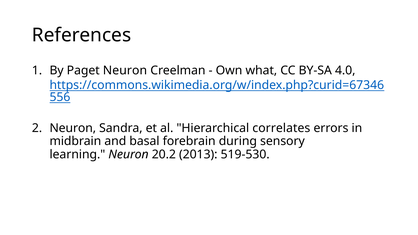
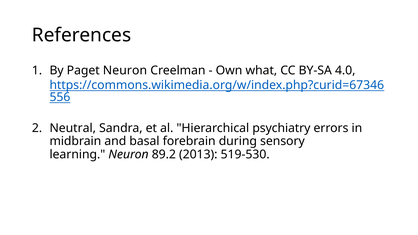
Neuron at (73, 128): Neuron -> Neutral
correlates: correlates -> psychiatry
20.2: 20.2 -> 89.2
